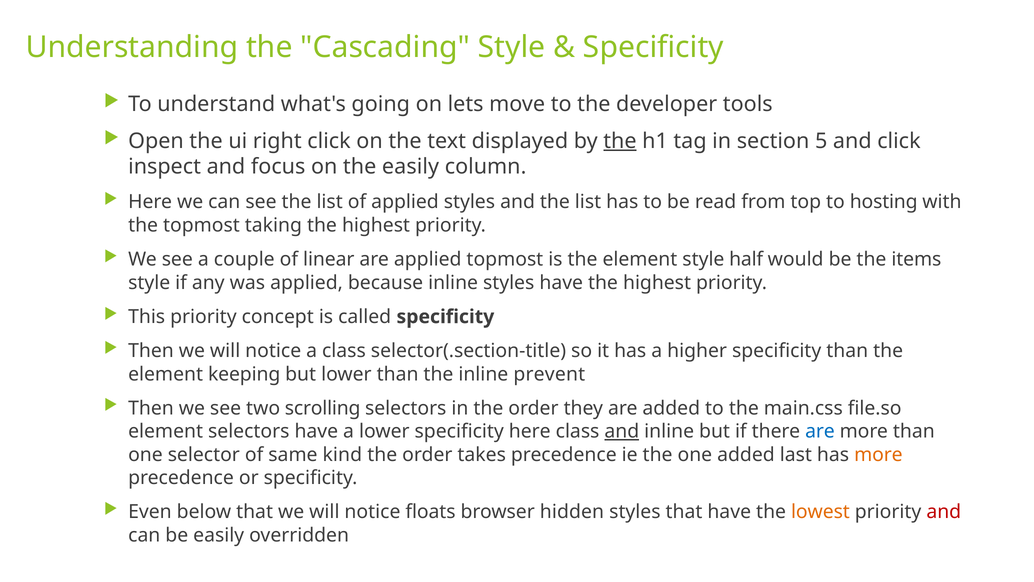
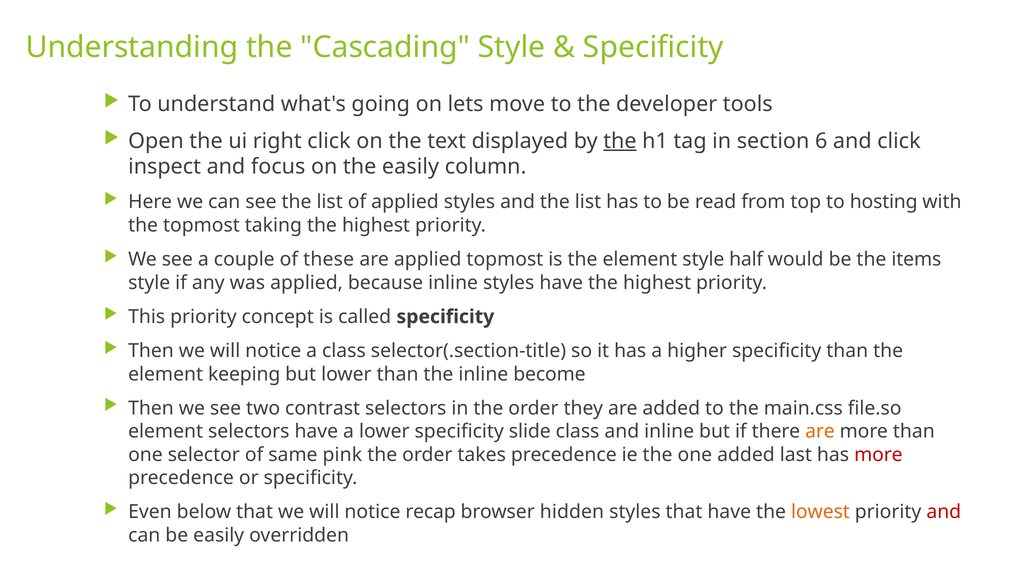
5: 5 -> 6
linear: linear -> these
prevent: prevent -> become
scrolling: scrolling -> contrast
specificity here: here -> slide
and at (622, 431) underline: present -> none
are at (820, 431) colour: blue -> orange
kind: kind -> pink
more at (878, 454) colour: orange -> red
floats: floats -> recap
